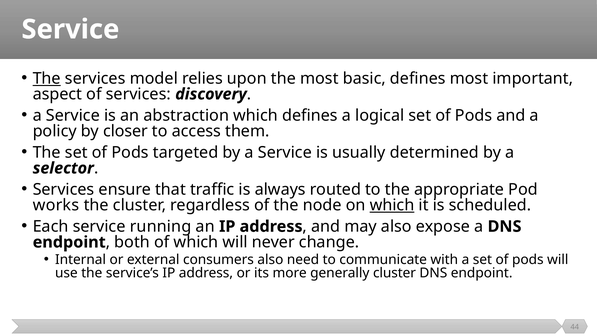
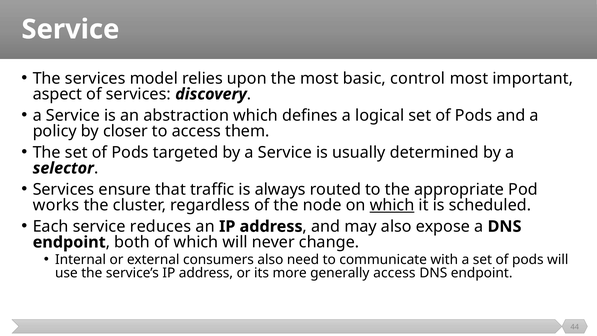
The at (47, 78) underline: present -> none
basic defines: defines -> control
running: running -> reduces
generally cluster: cluster -> access
